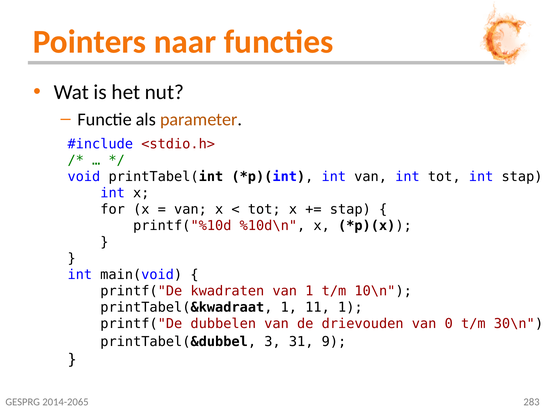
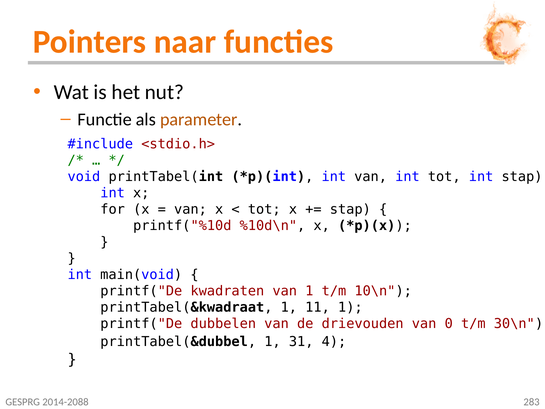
printTabel(&dubbel 3: 3 -> 1
9: 9 -> 4
2014-2065: 2014-2065 -> 2014-2088
